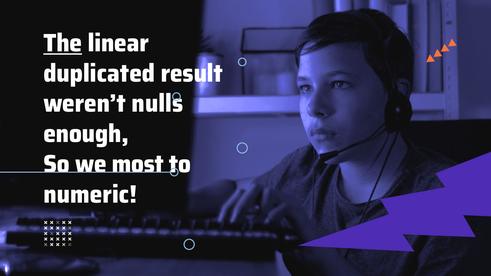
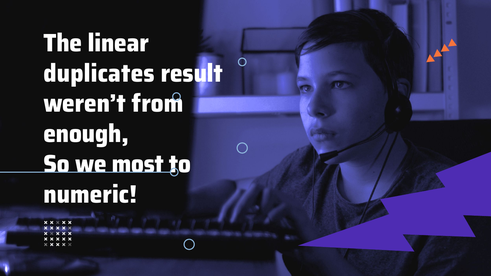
The underline: present -> none
duplicated: duplicated -> duplicates
nulls: nulls -> from
